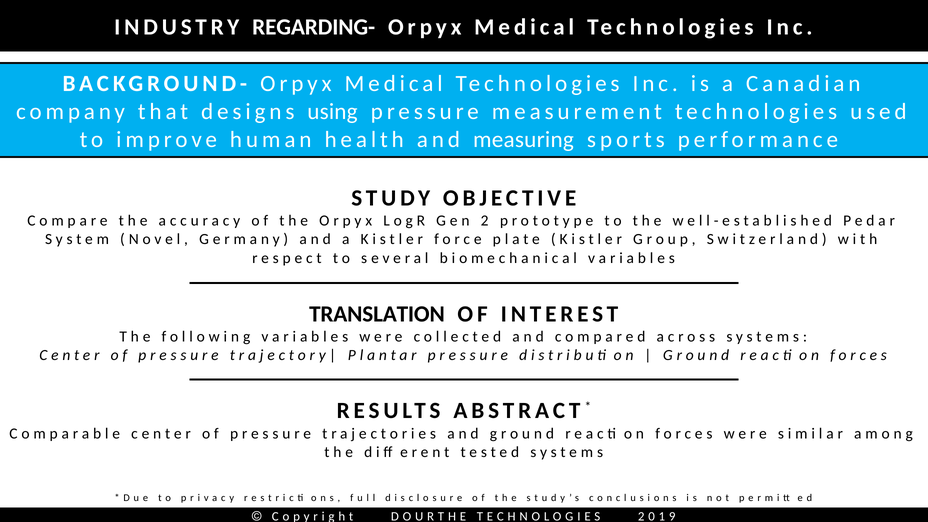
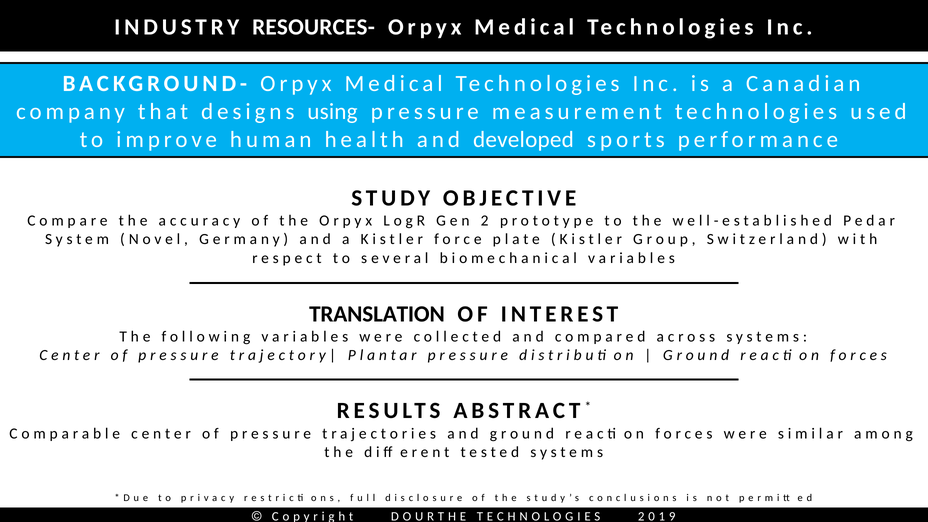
REGARDING-: REGARDING- -> RESOURCES-
measuring: measuring -> developed
